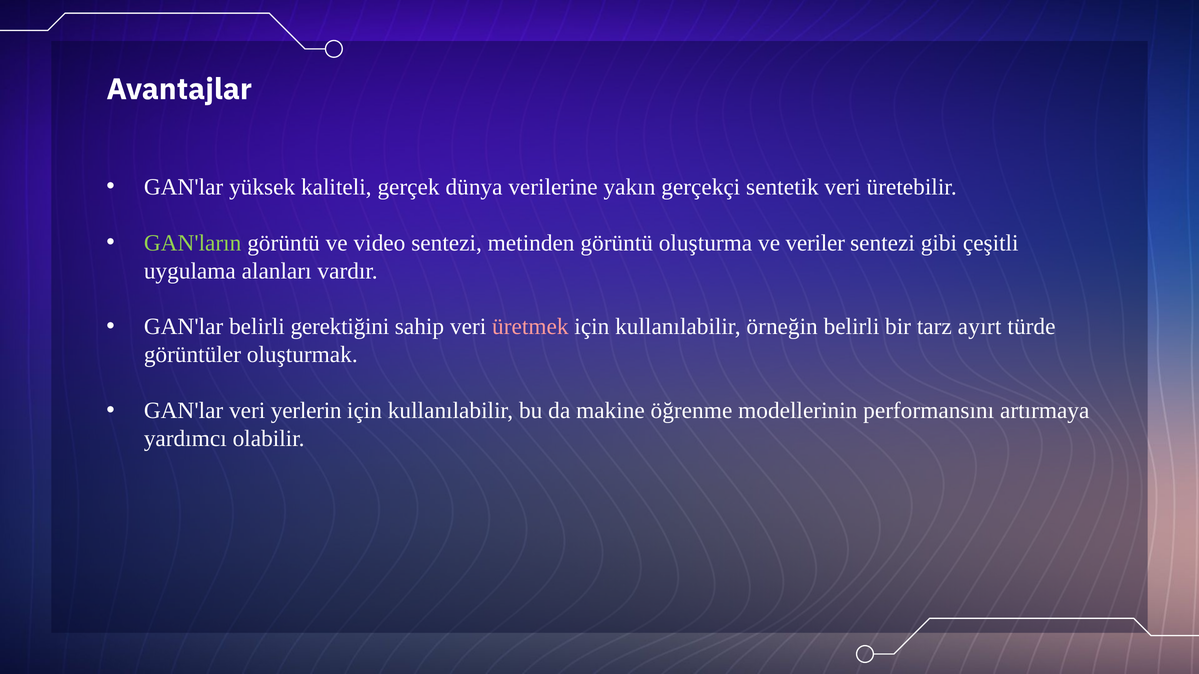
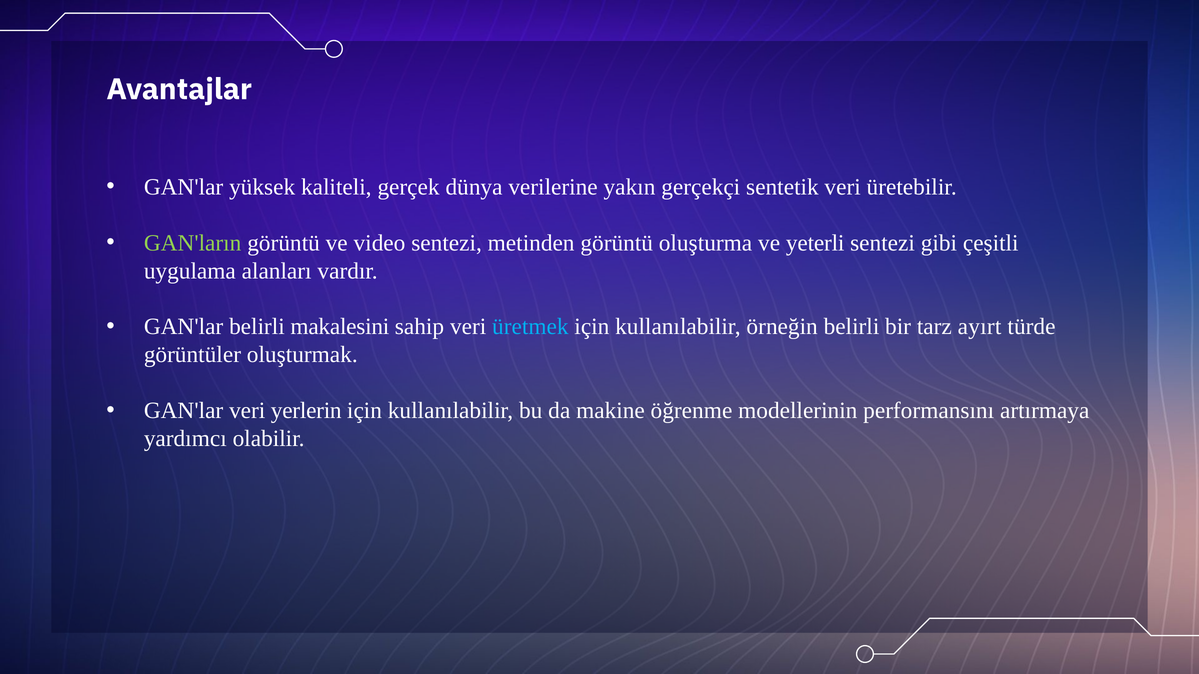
veriler: veriler -> yeterli
gerektiğini: gerektiğini -> makalesini
üretmek colour: pink -> light blue
